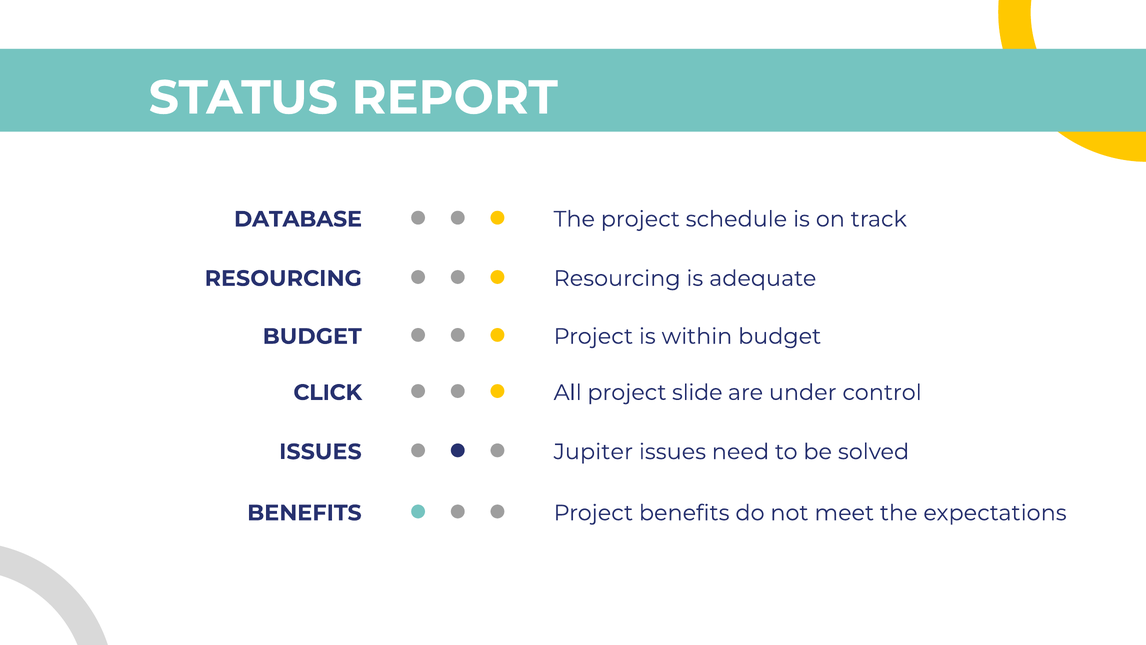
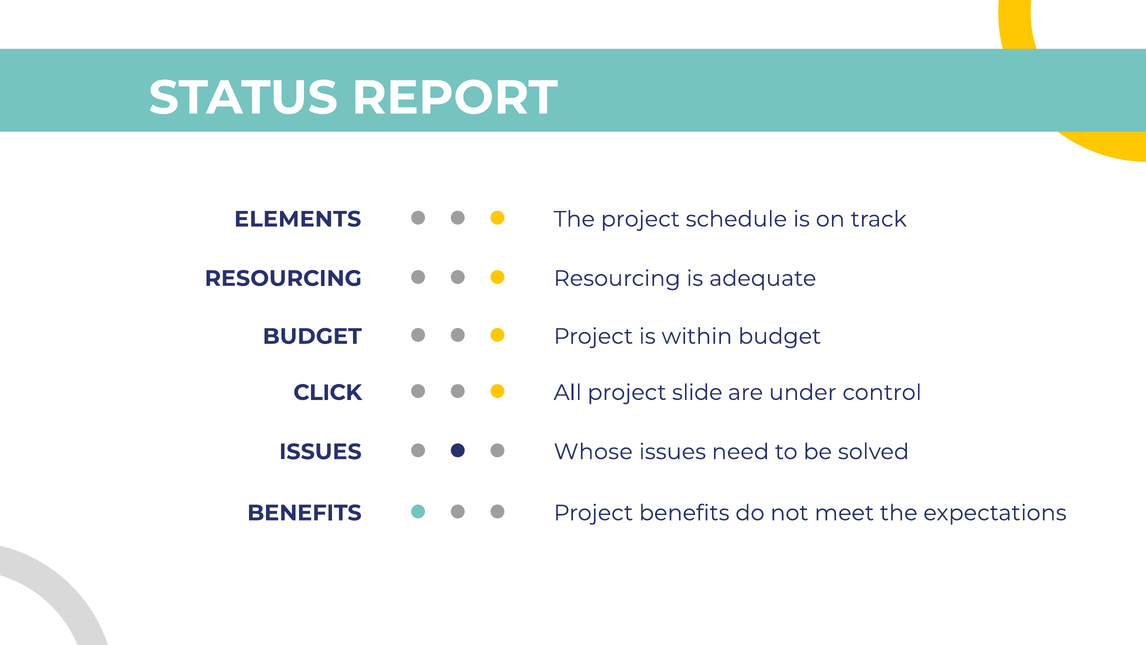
DATABASE: DATABASE -> ELEMENTS
Jupiter: Jupiter -> Whose
